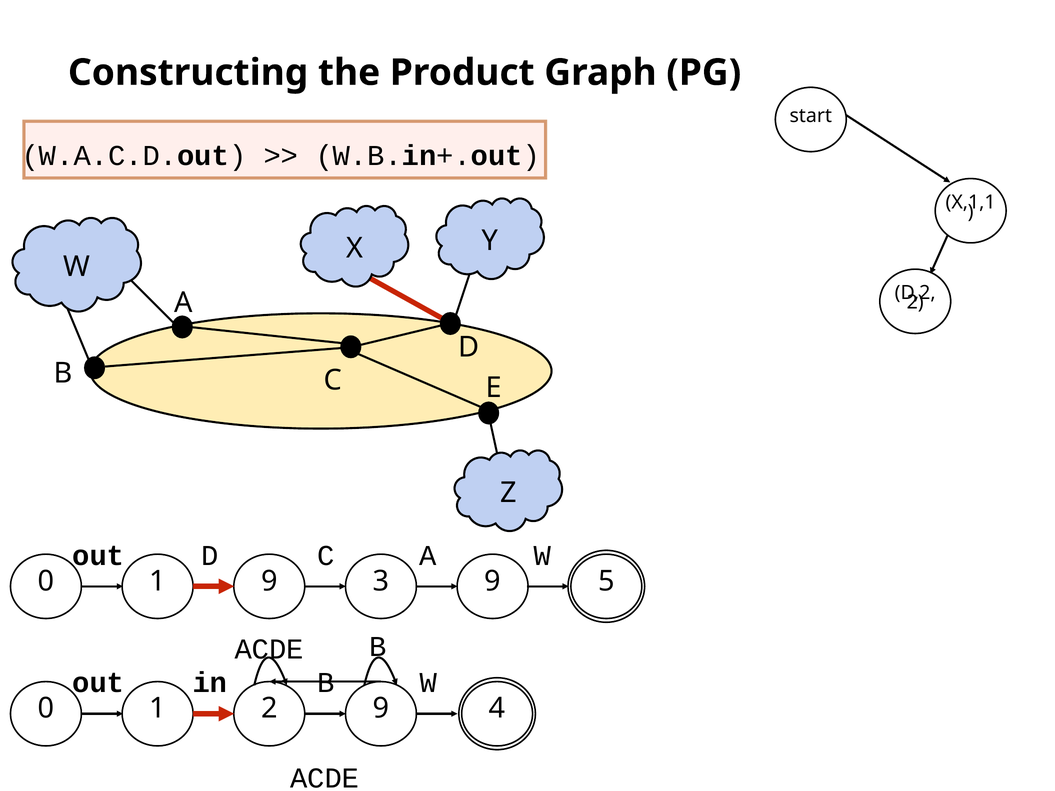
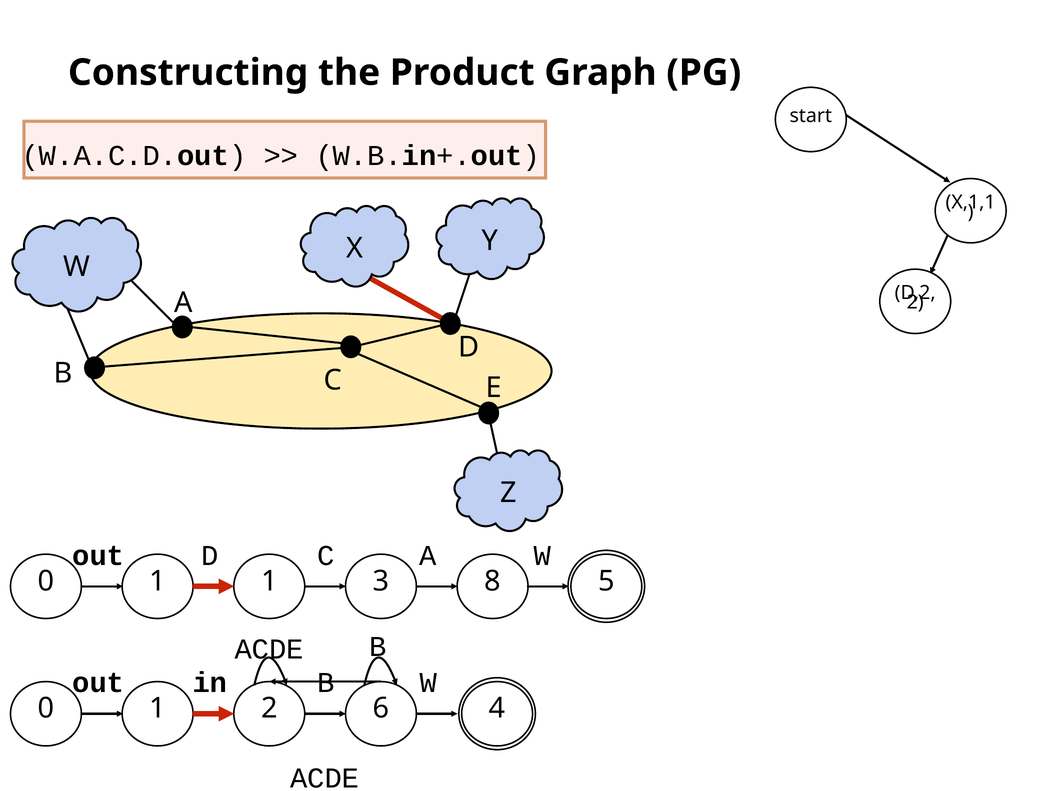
1 9: 9 -> 1
3 9: 9 -> 8
2 9: 9 -> 6
